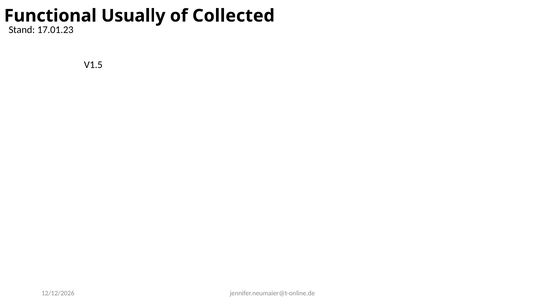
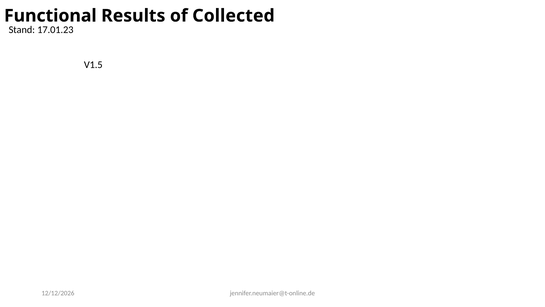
Usually: Usually -> Results
